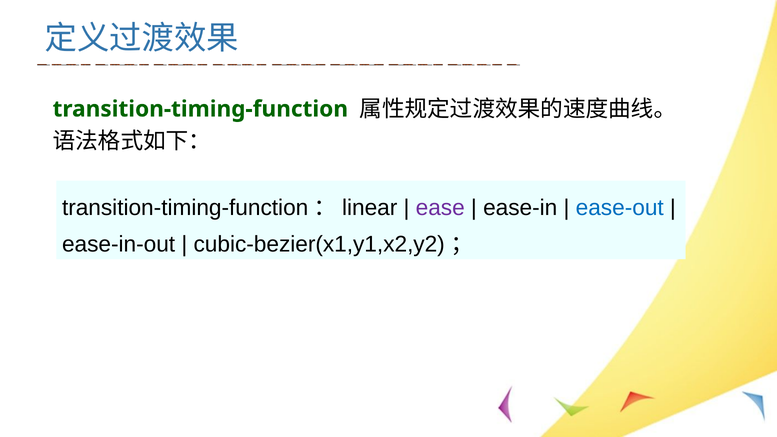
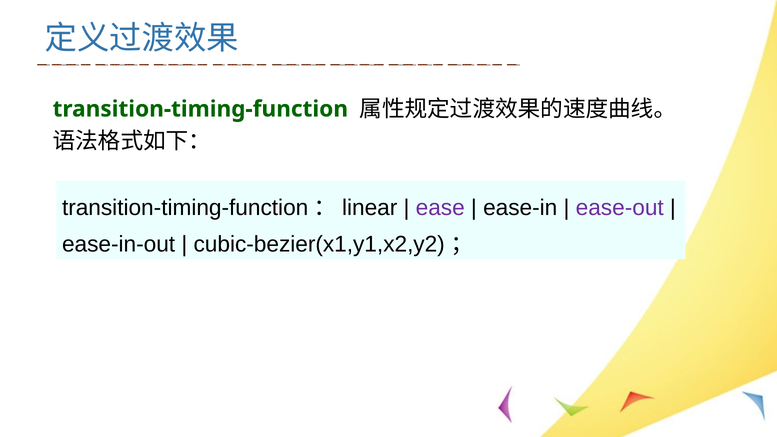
ease-out colour: blue -> purple
